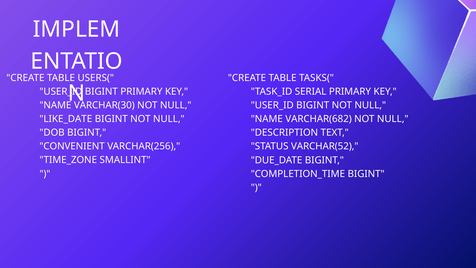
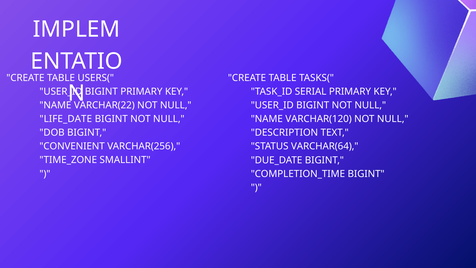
VARCHAR(30: VARCHAR(30 -> VARCHAR(22
LIKE_DATE: LIKE_DATE -> LIFE_DATE
VARCHAR(682: VARCHAR(682 -> VARCHAR(120
VARCHAR(52: VARCHAR(52 -> VARCHAR(64
